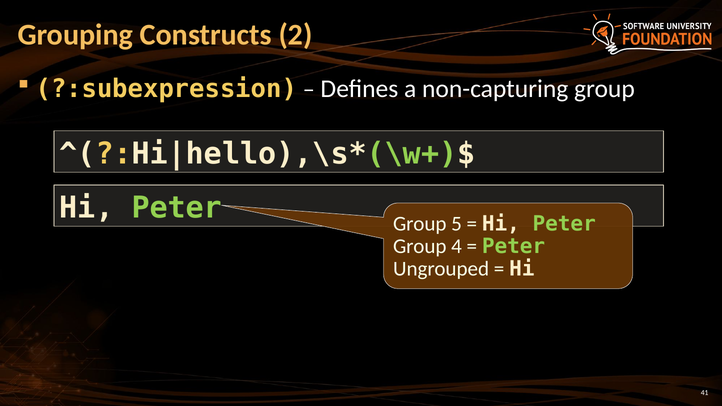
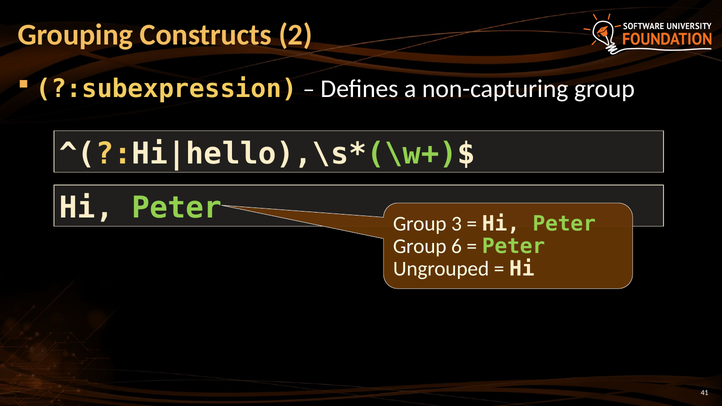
5: 5 -> 3
4: 4 -> 6
